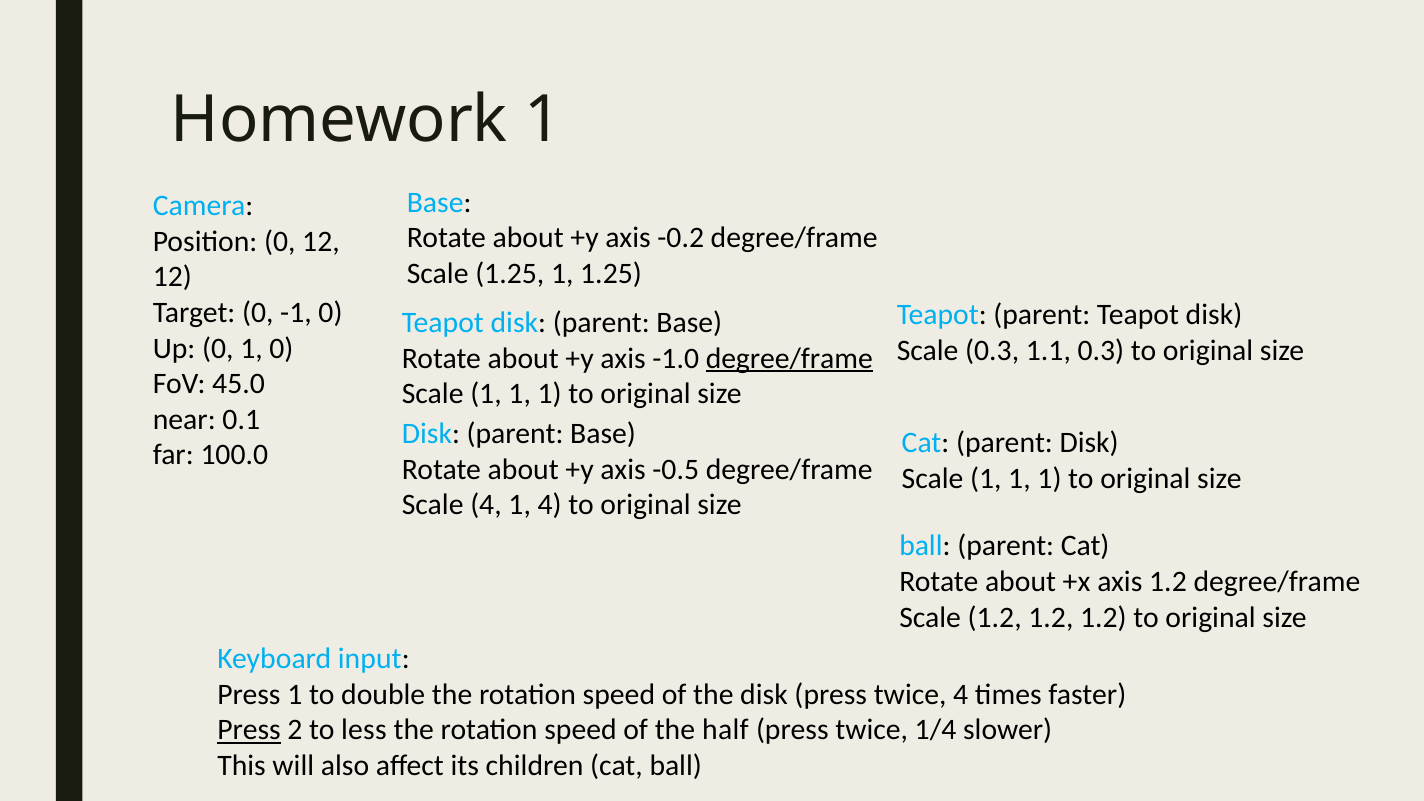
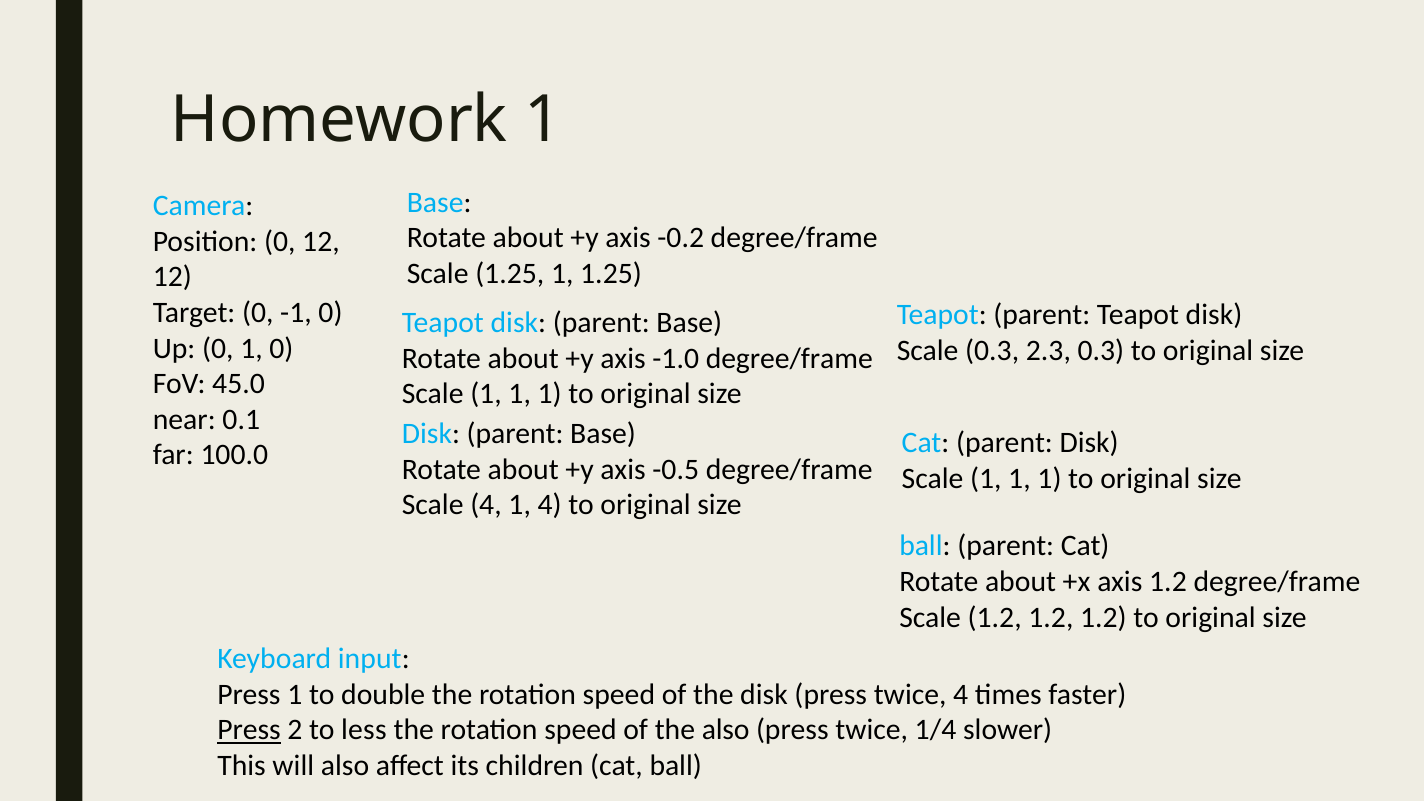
1.1: 1.1 -> 2.3
degree/frame at (789, 358) underline: present -> none
the half: half -> also
